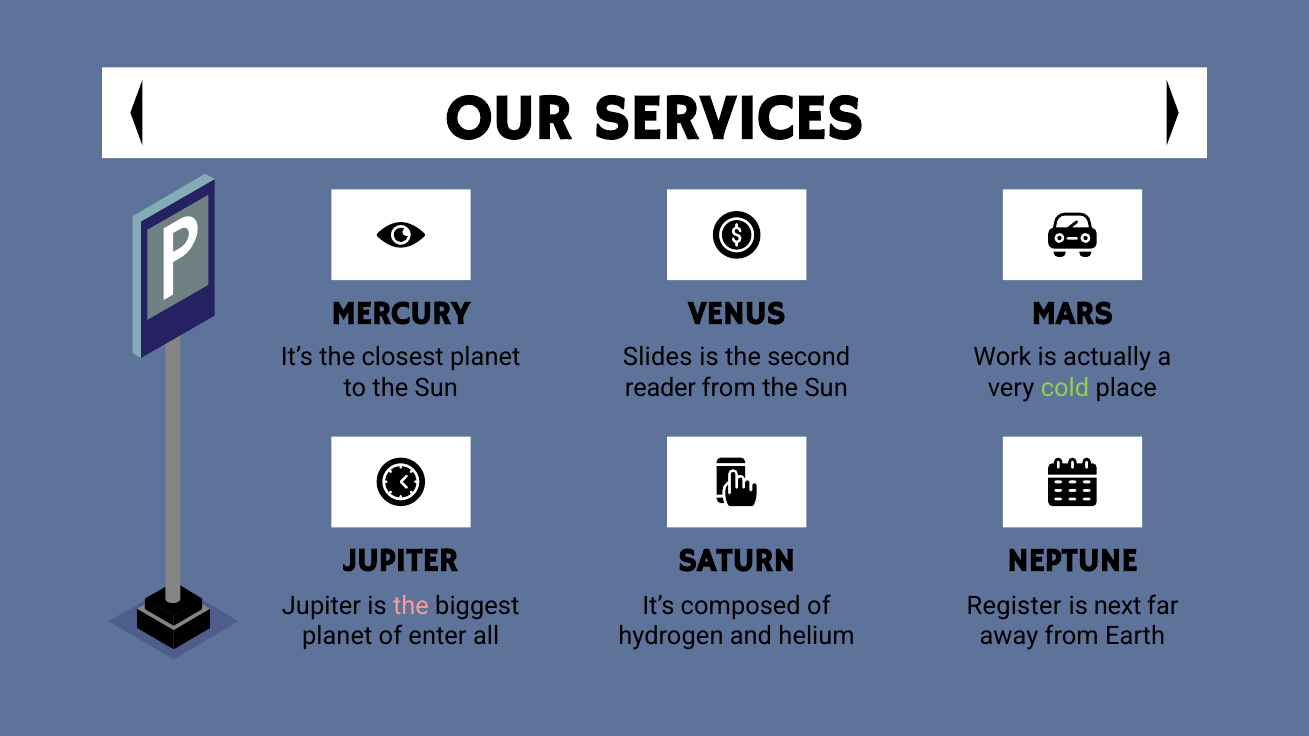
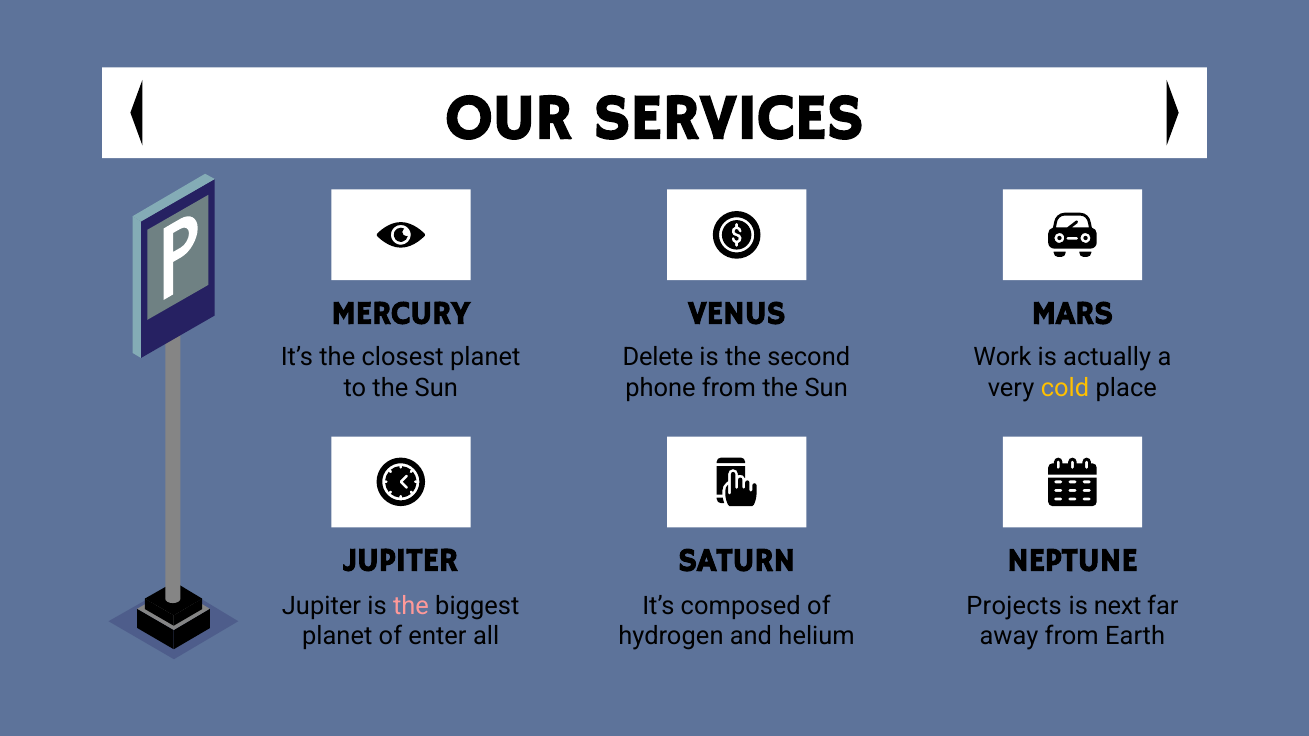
Slides: Slides -> Delete
reader: reader -> phone
cold colour: light green -> yellow
Register: Register -> Projects
